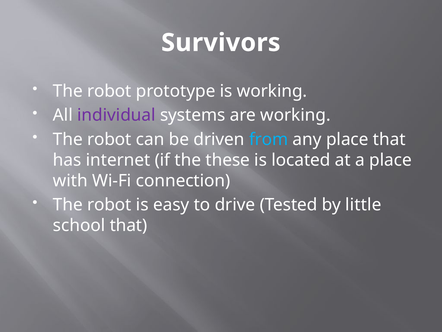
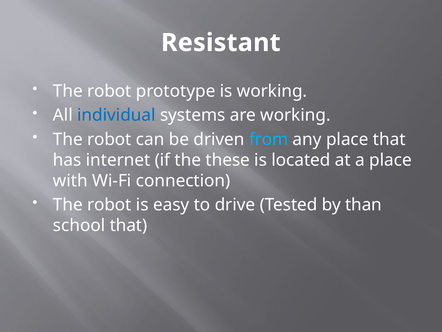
Survivors: Survivors -> Resistant
individual colour: purple -> blue
little: little -> than
